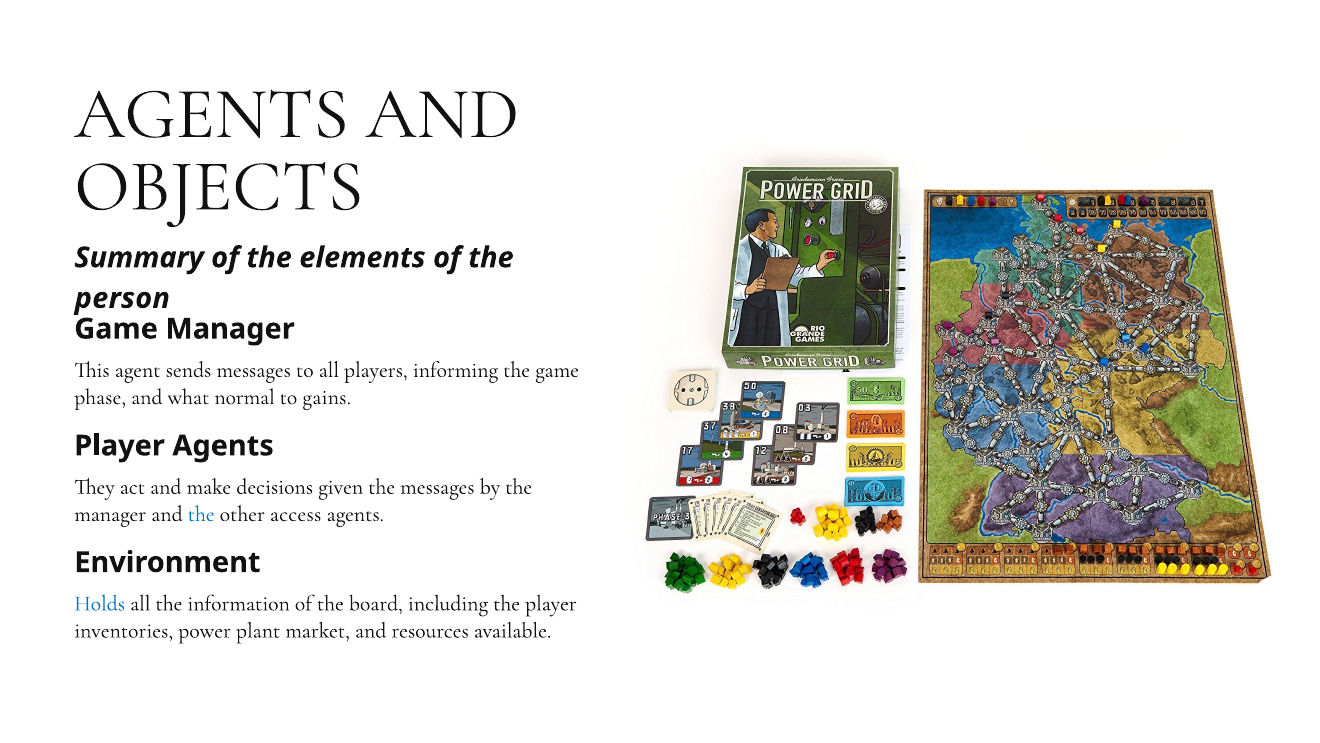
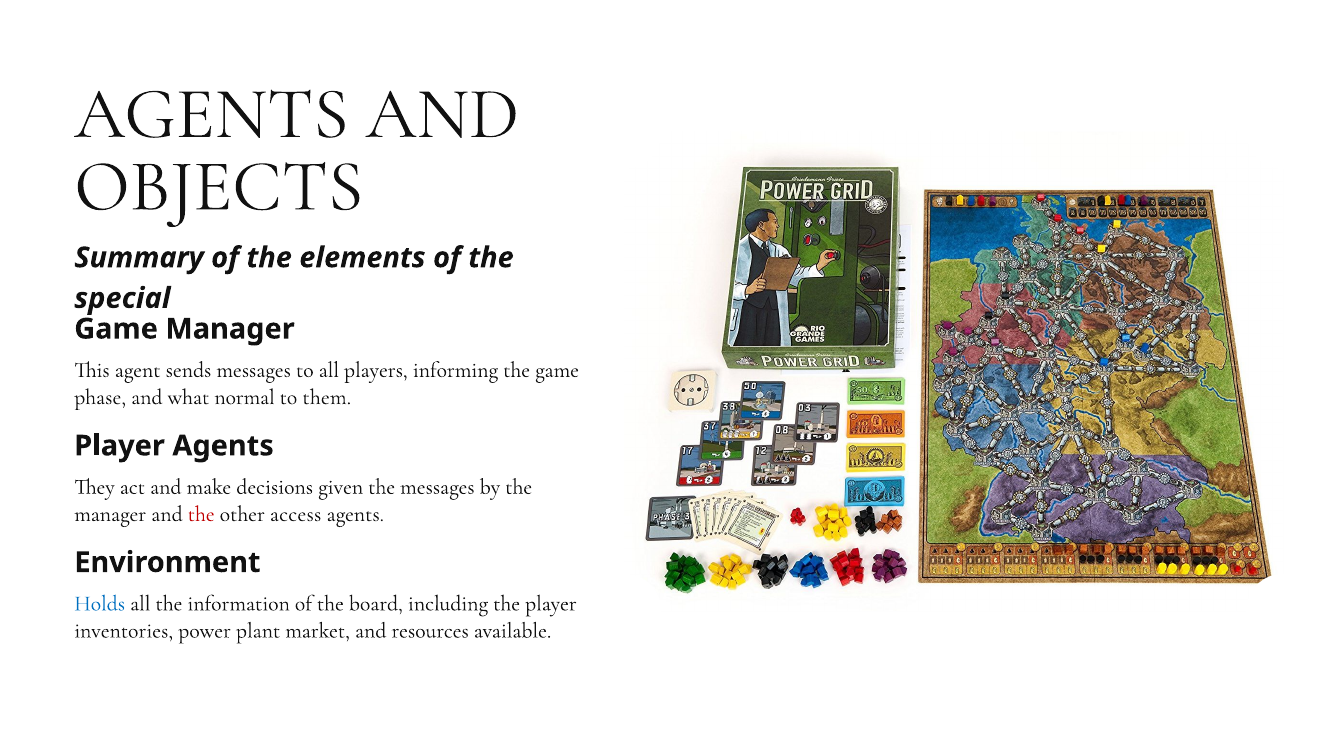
person: person -> special
gains: gains -> them
the at (201, 513) colour: blue -> red
